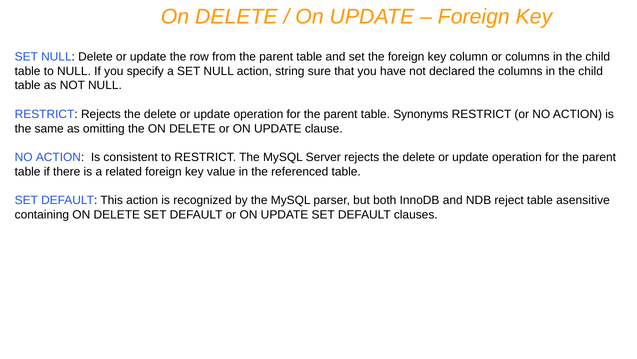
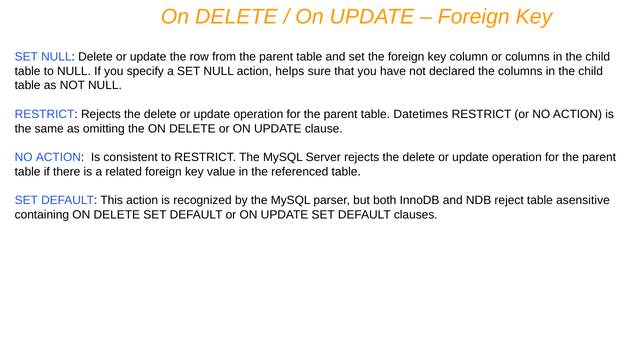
string: string -> helps
Synonyms: Synonyms -> Datetimes
